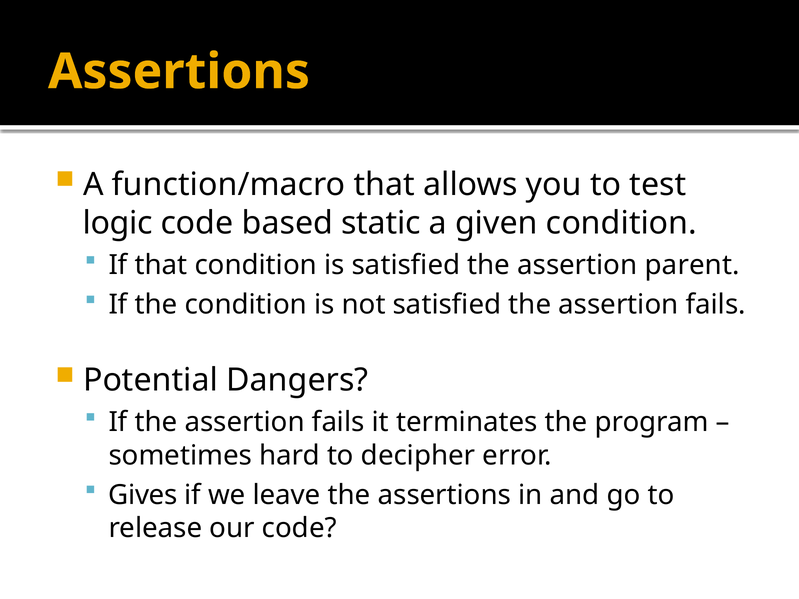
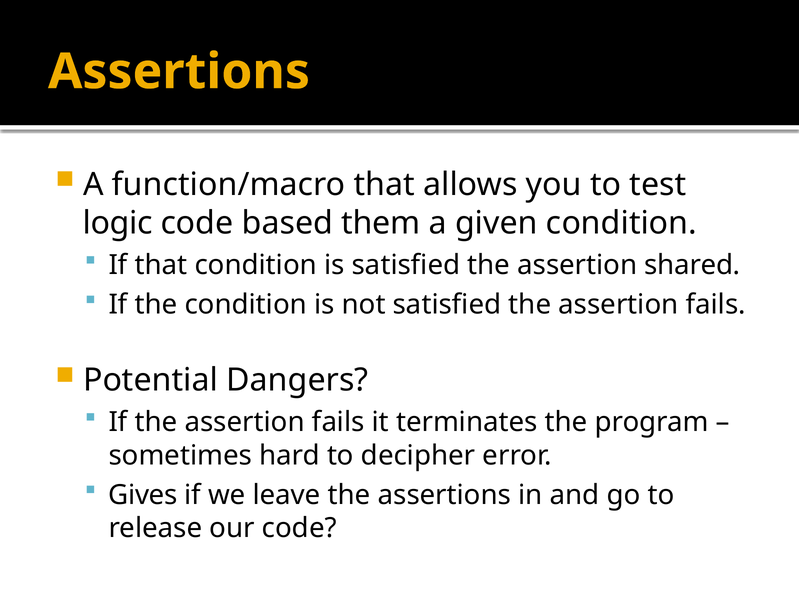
static: static -> them
parent: parent -> shared
